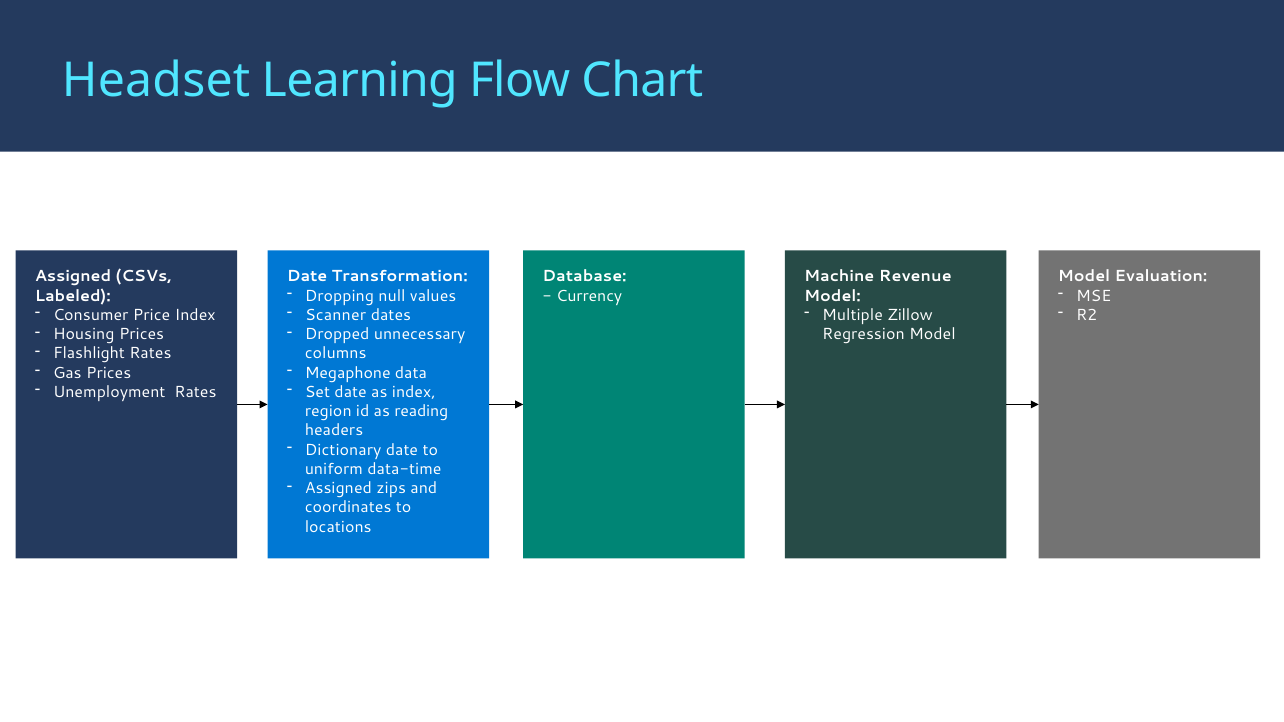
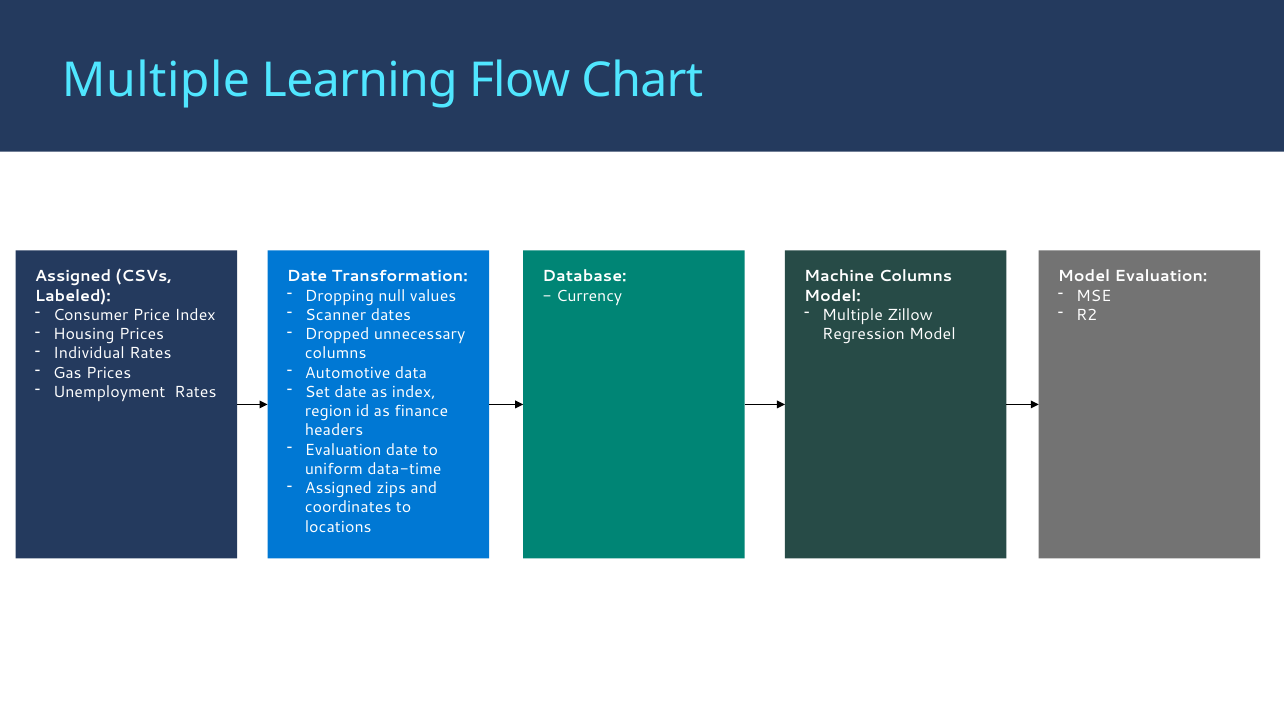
Headset at (156, 81): Headset -> Multiple
Machine Revenue: Revenue -> Columns
Flashlight: Flashlight -> Individual
Megaphone: Megaphone -> Automotive
reading: reading -> finance
Dictionary at (343, 450): Dictionary -> Evaluation
